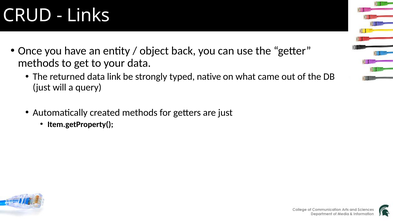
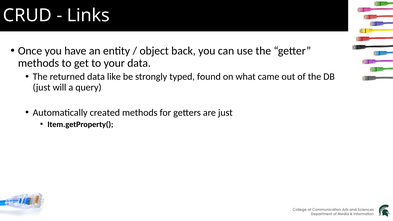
link: link -> like
native: native -> found
